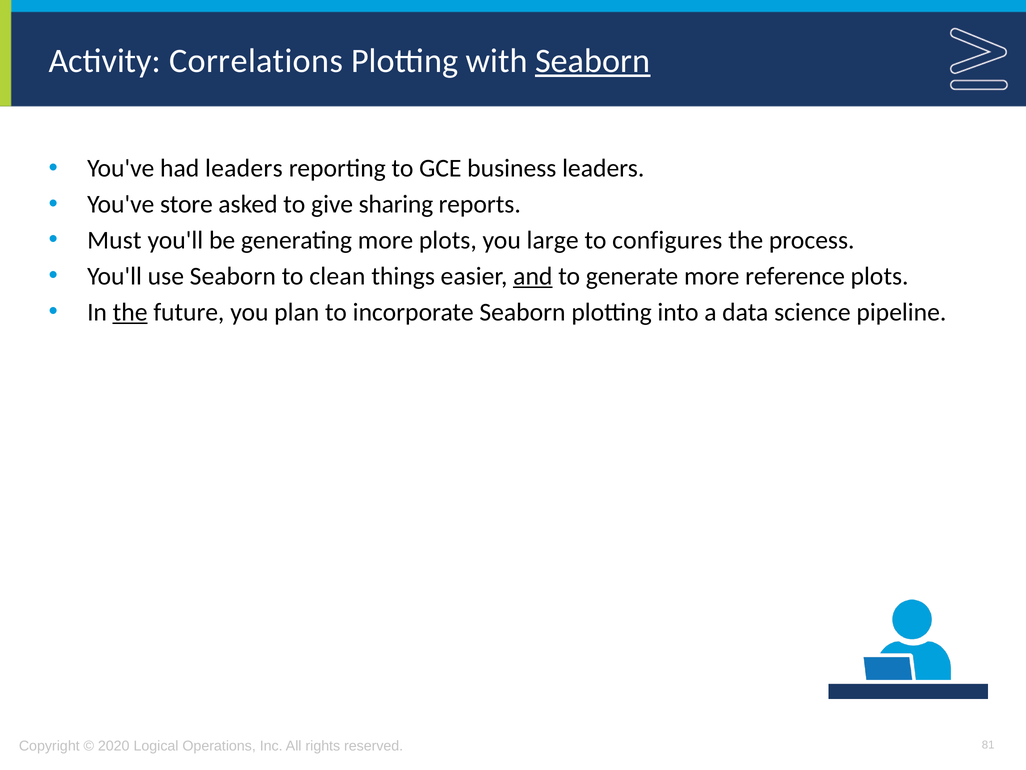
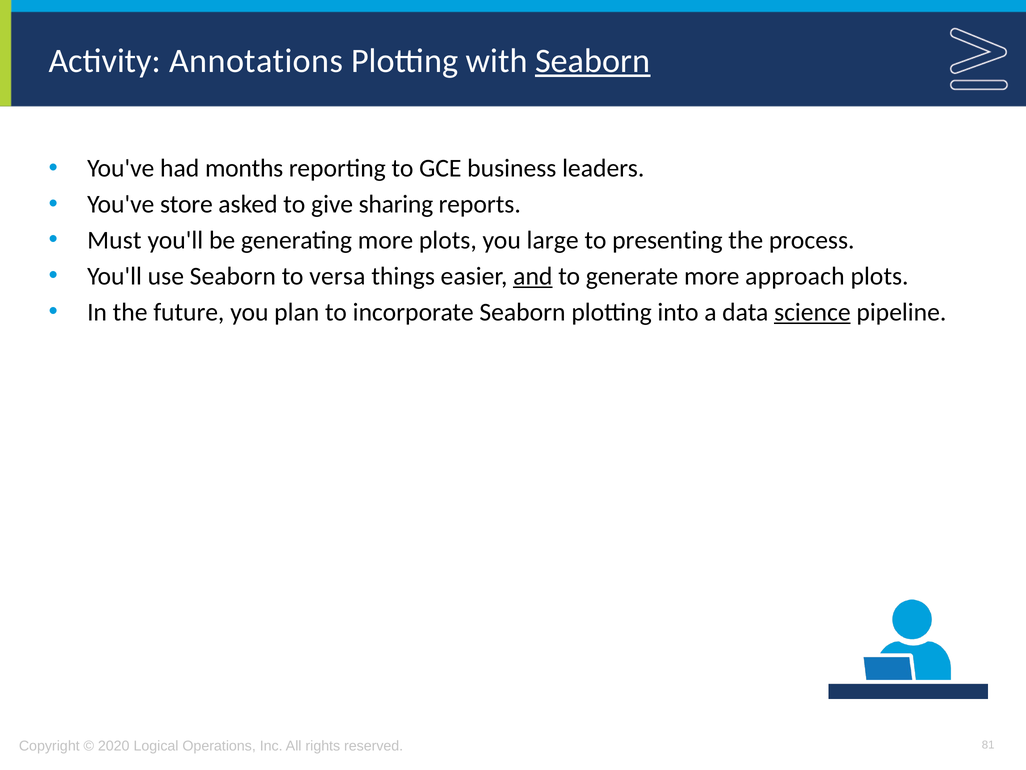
Correlations: Correlations -> Annotations
had leaders: leaders -> months
configures: configures -> presenting
clean: clean -> versa
reference: reference -> approach
the at (130, 312) underline: present -> none
science underline: none -> present
